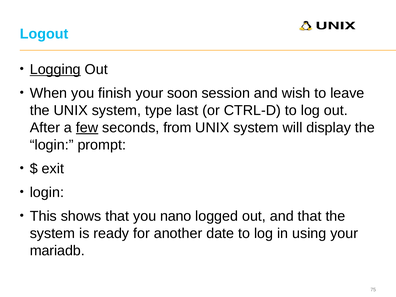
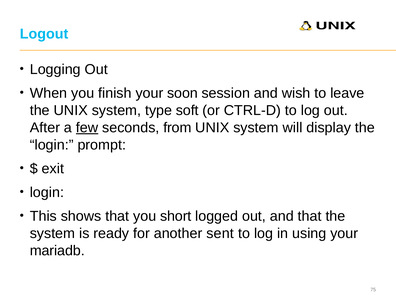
Logging underline: present -> none
last: last -> soft
nano: nano -> short
date: date -> sent
